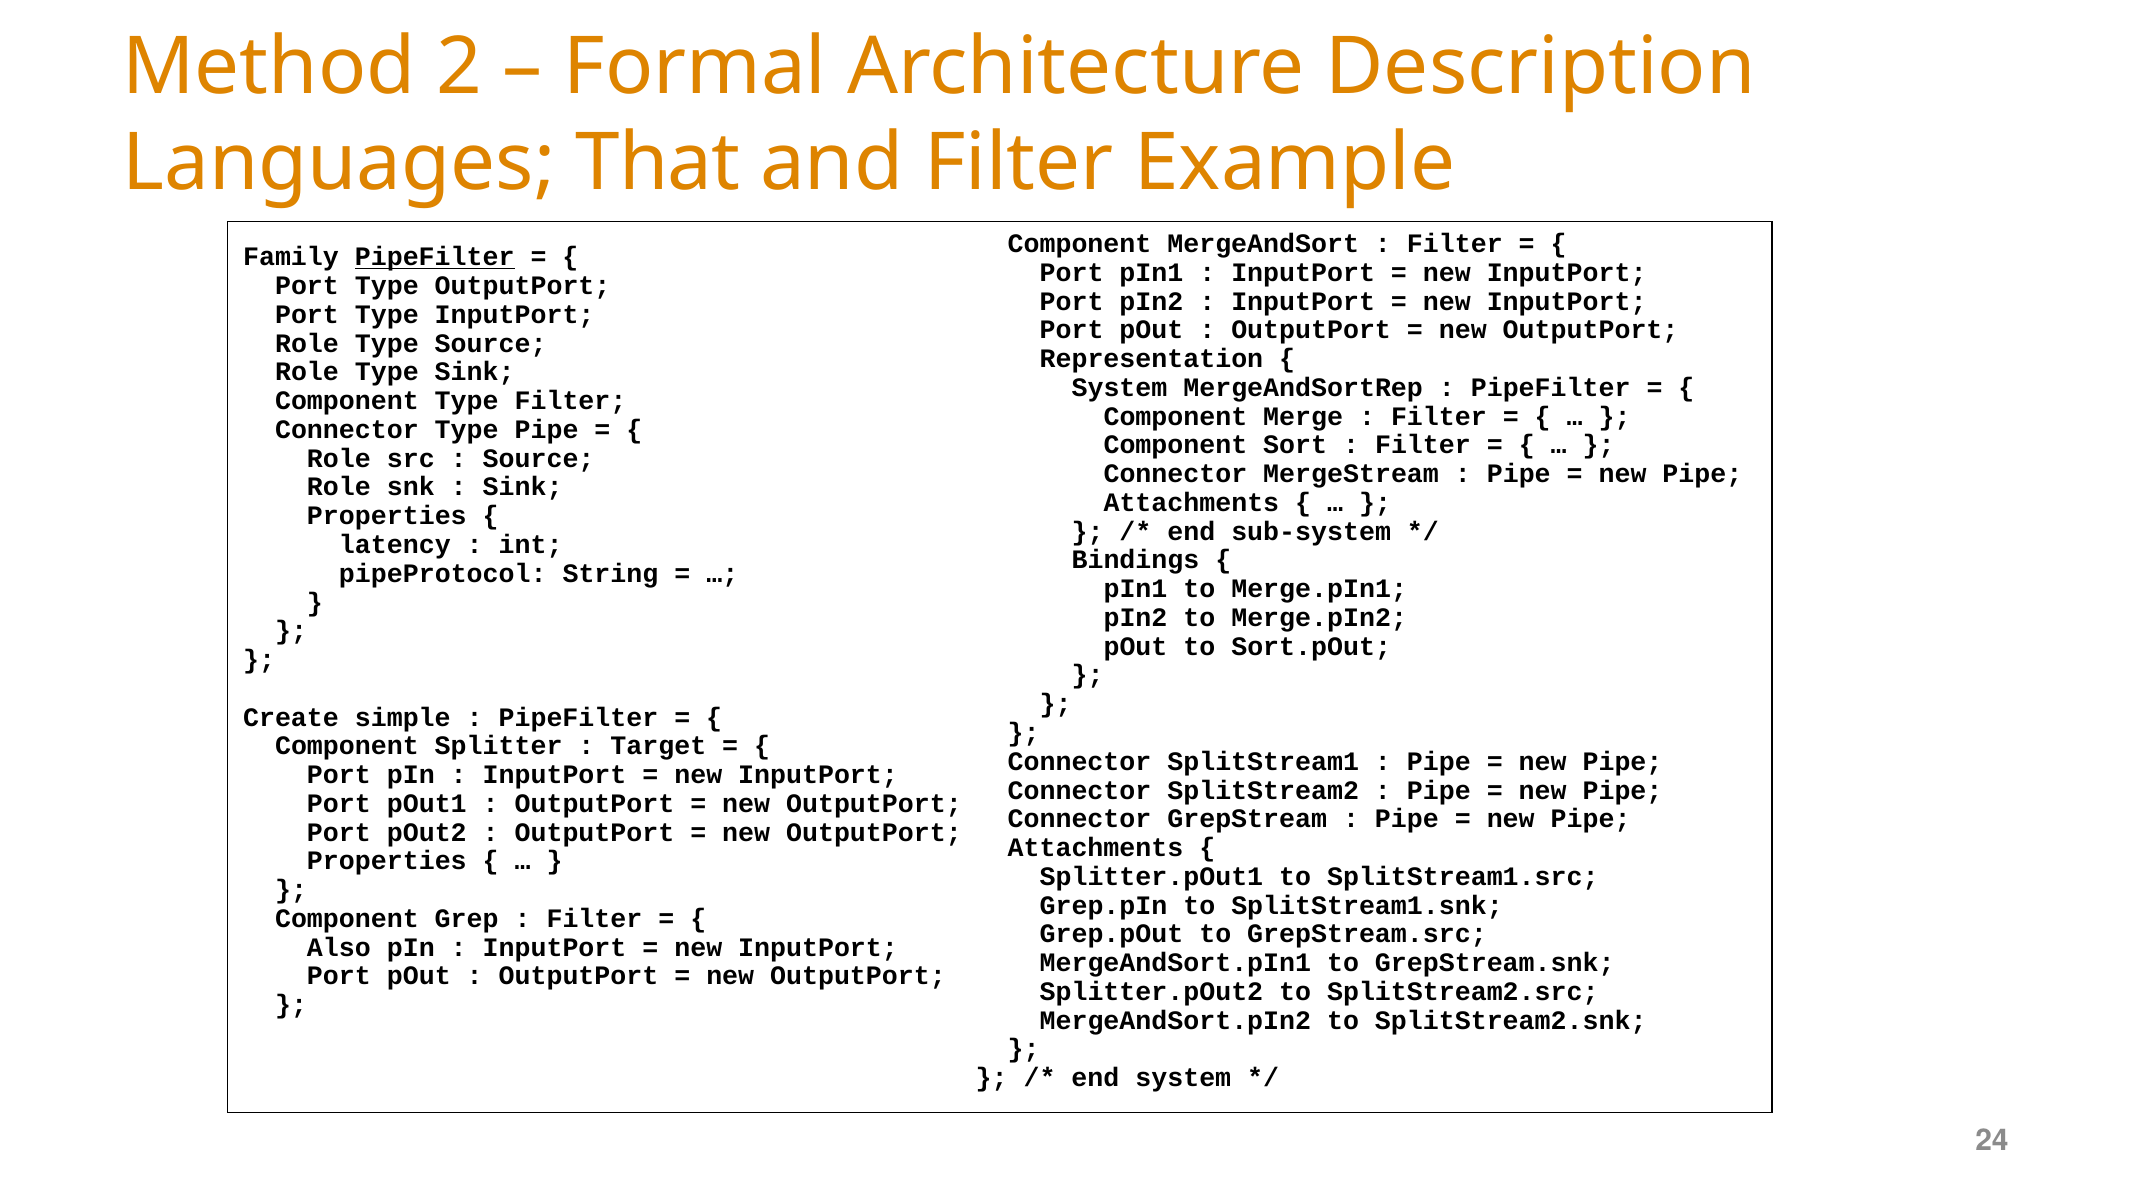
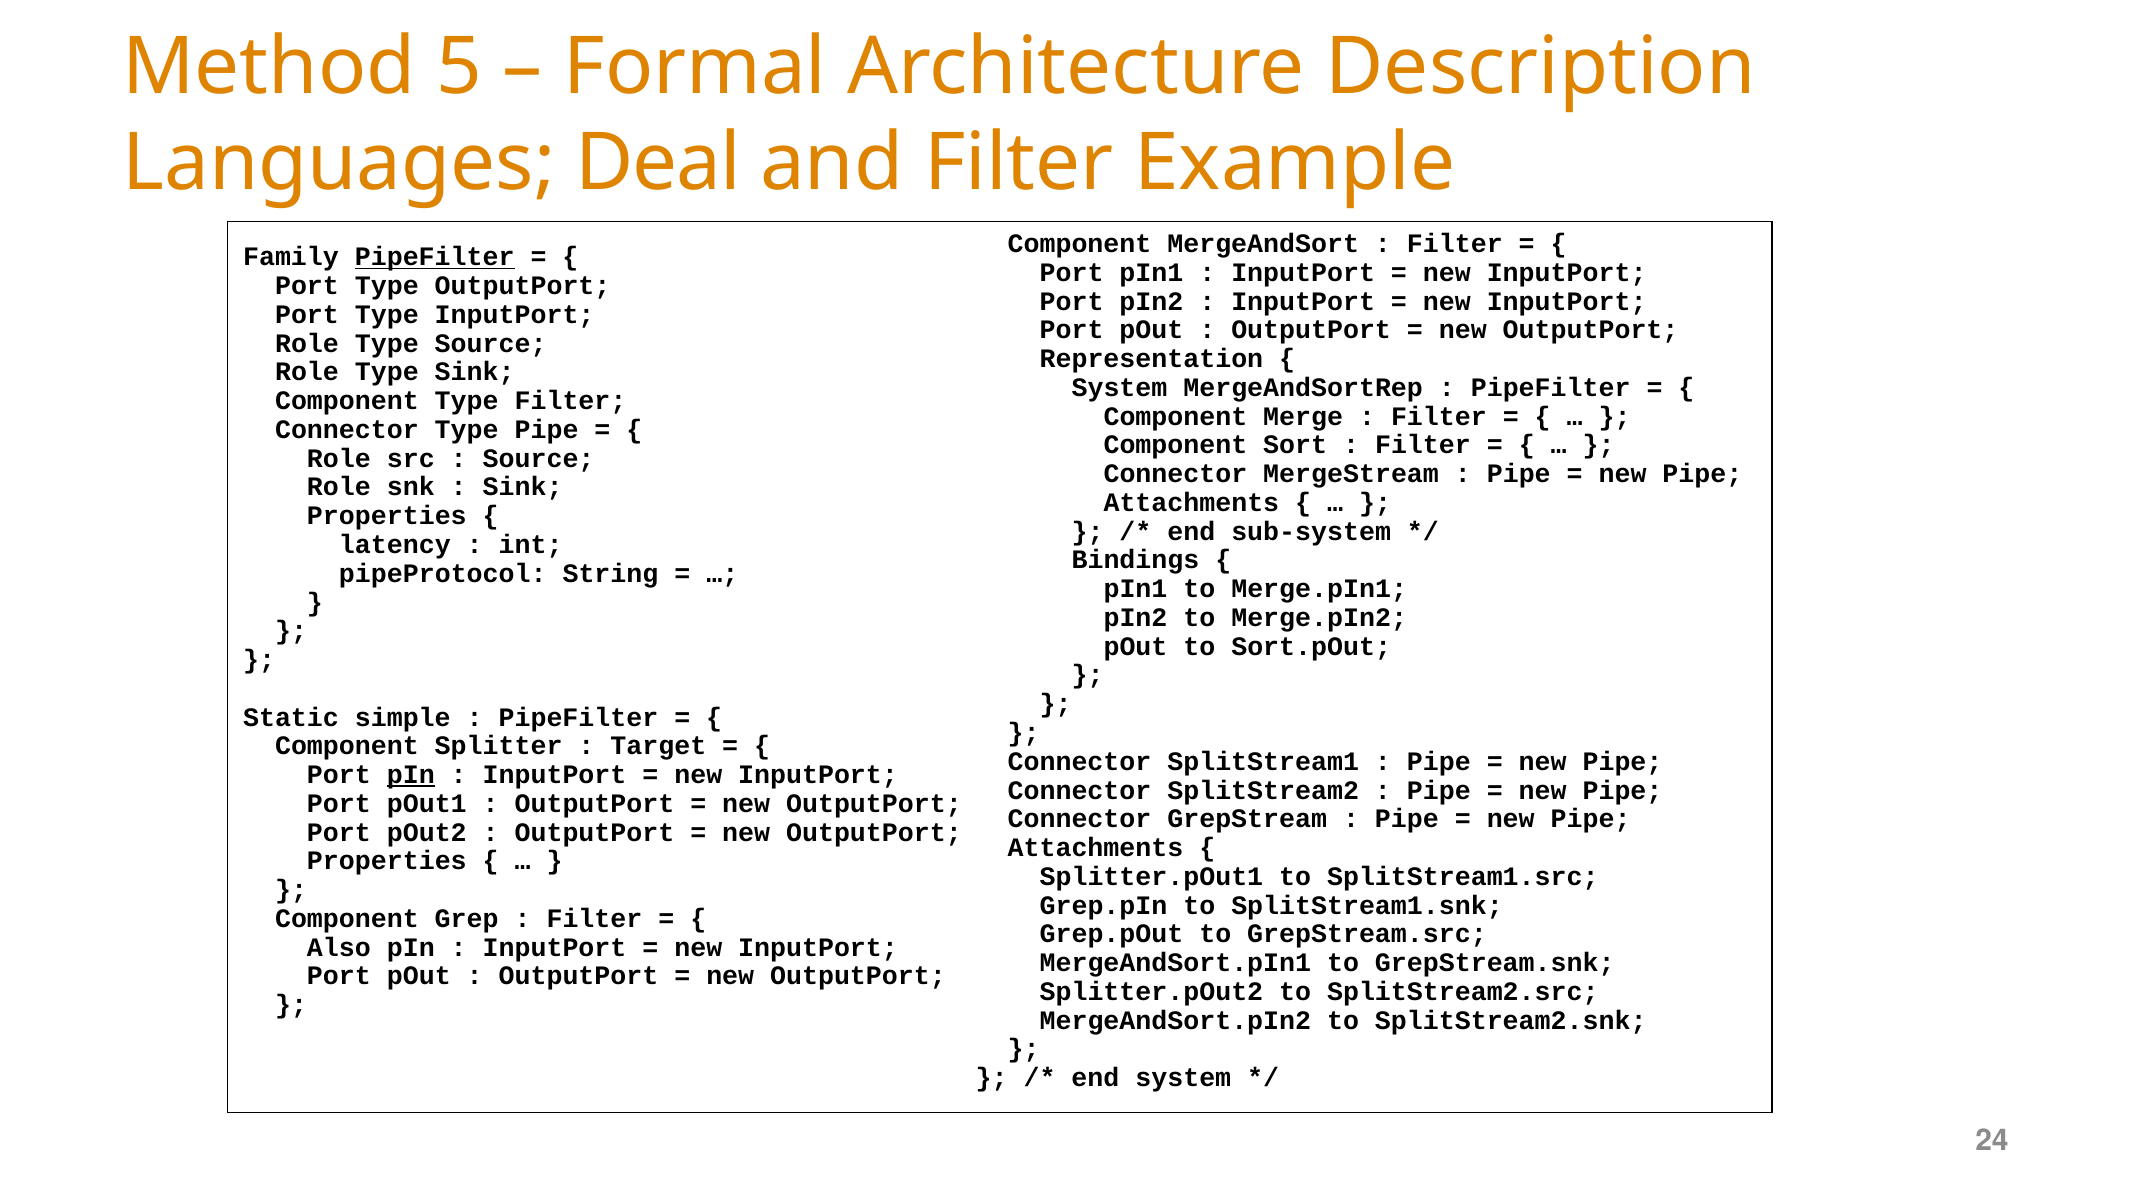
2: 2 -> 5
That: That -> Deal
Create: Create -> Static
pIn at (411, 775) underline: none -> present
